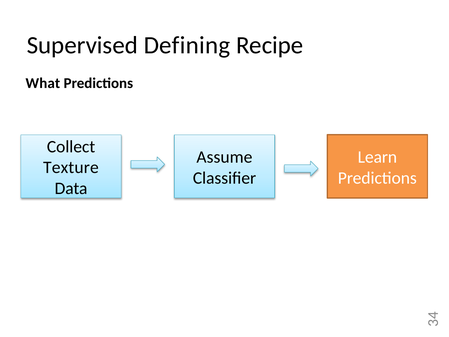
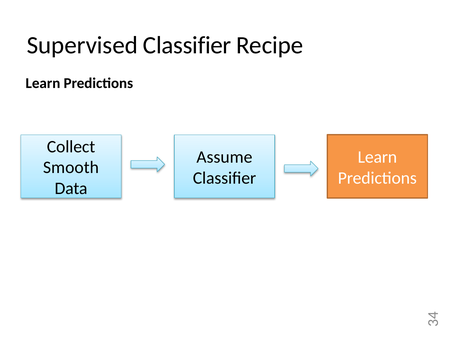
Supervised Defining: Defining -> Classifier
What at (43, 83): What -> Learn
Texture: Texture -> Smooth
